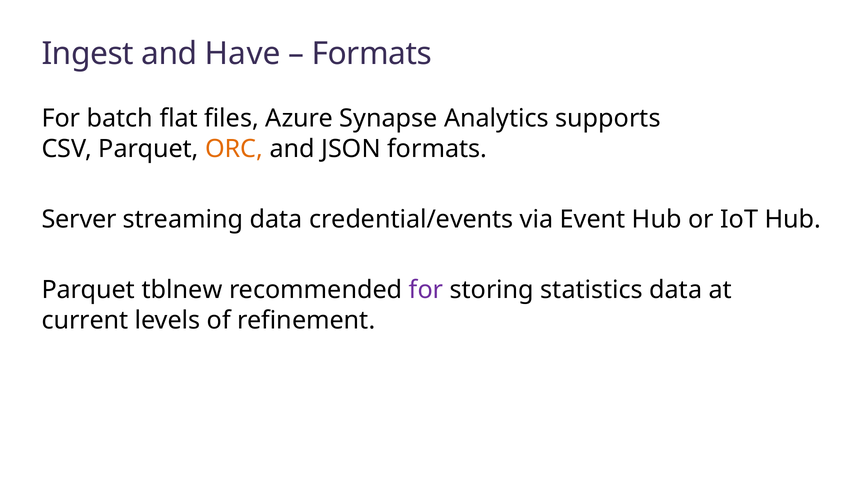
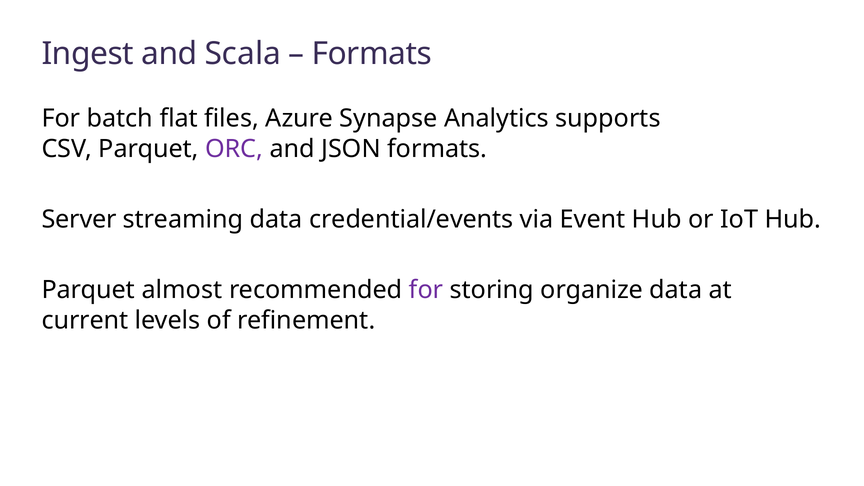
Have: Have -> Scala
ORC colour: orange -> purple
tblnew: tblnew -> almost
statistics: statistics -> organize
